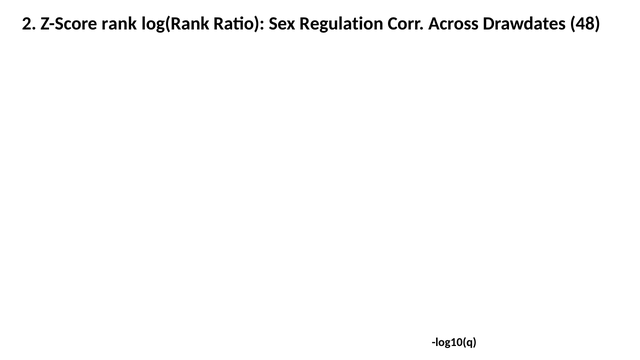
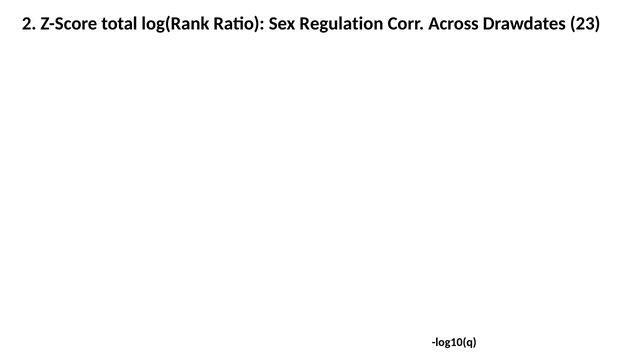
rank: rank -> total
48: 48 -> 23
